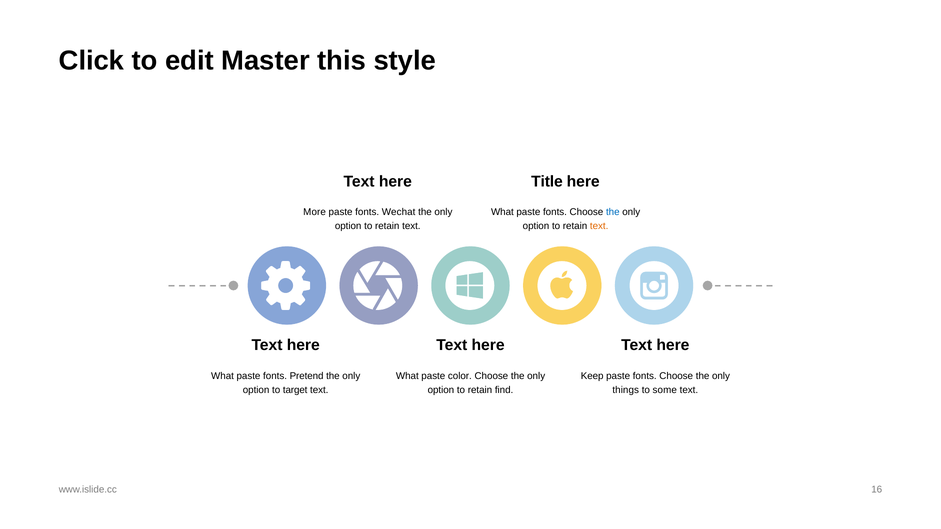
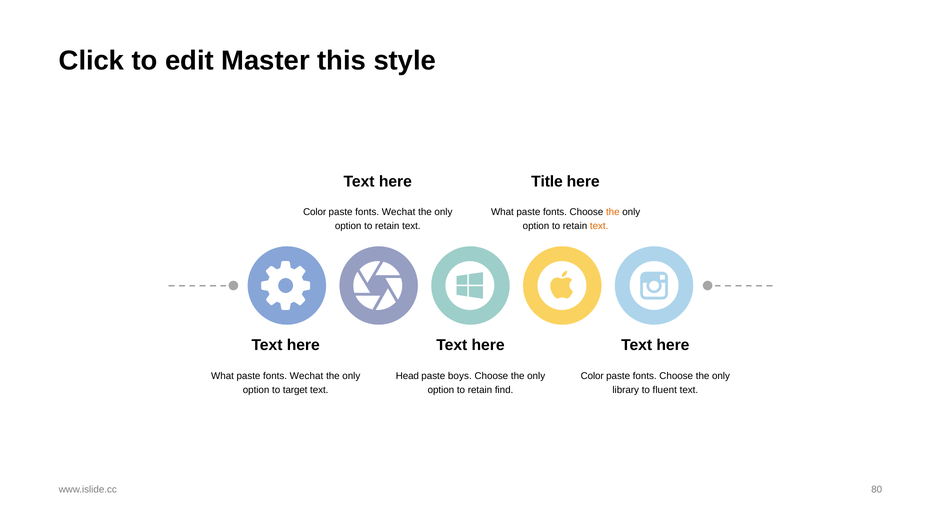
More at (315, 212): More -> Color
the at (613, 212) colour: blue -> orange
Pretend at (307, 376): Pretend -> Wechat
What at (407, 376): What -> Head
color: color -> boys
Keep at (592, 376): Keep -> Color
things: things -> library
some: some -> fluent
16: 16 -> 80
